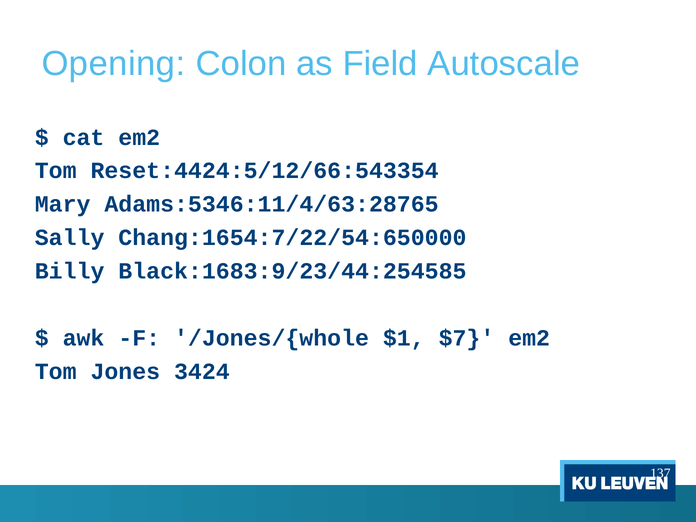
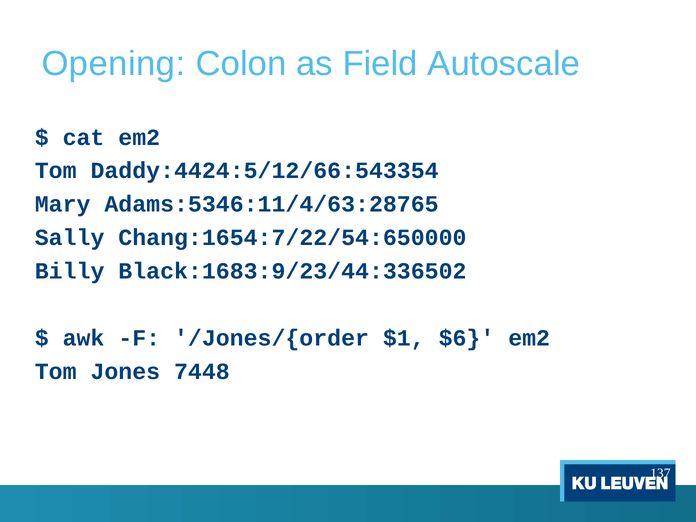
Reset:4424:5/12/66:543354: Reset:4424:5/12/66:543354 -> Daddy:4424:5/12/66:543354
Black:1683:9/23/44:254585: Black:1683:9/23/44:254585 -> Black:1683:9/23/44:336502
/Jones/{whole: /Jones/{whole -> /Jones/{order
$7: $7 -> $6
3424: 3424 -> 7448
